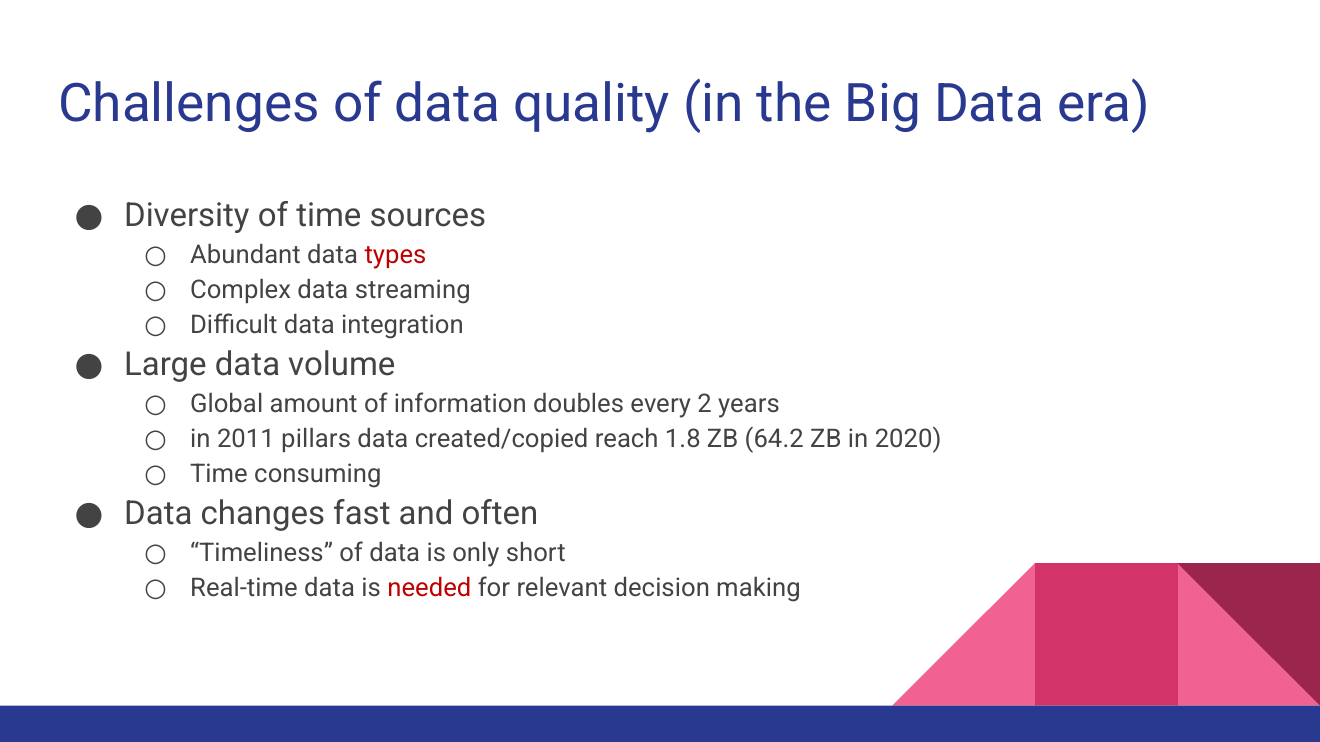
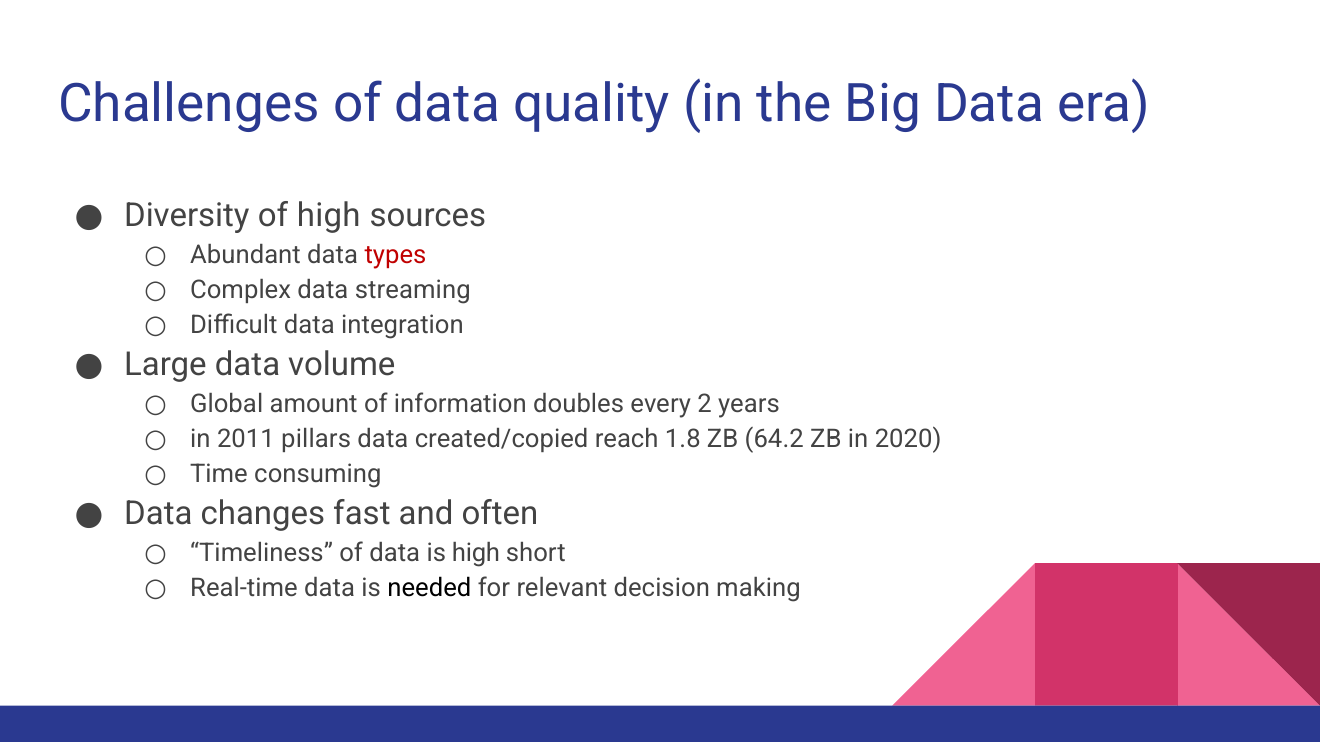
of time: time -> high
is only: only -> high
needed colour: red -> black
